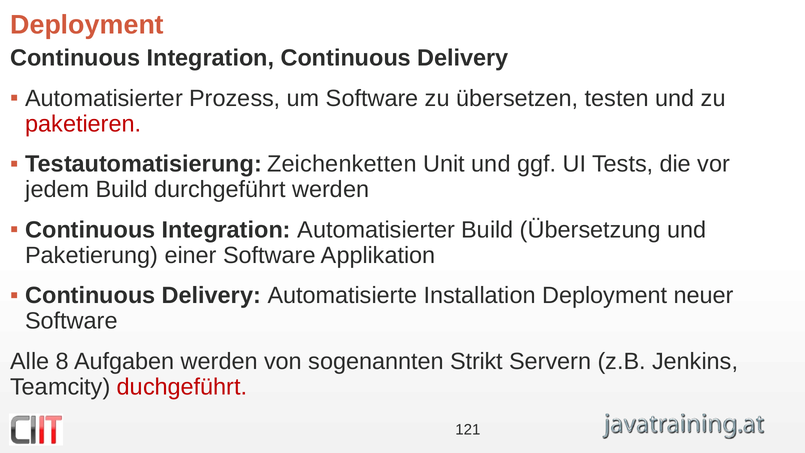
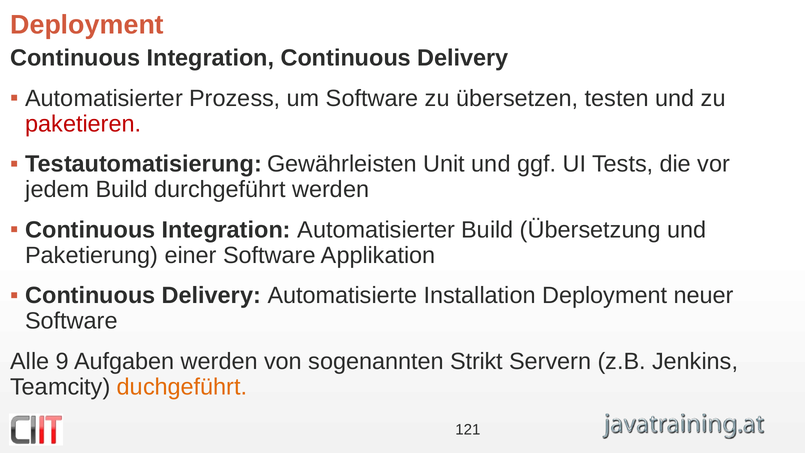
Zeichenketten: Zeichenketten -> Gewährleisten
8: 8 -> 9
duchgeführt colour: red -> orange
